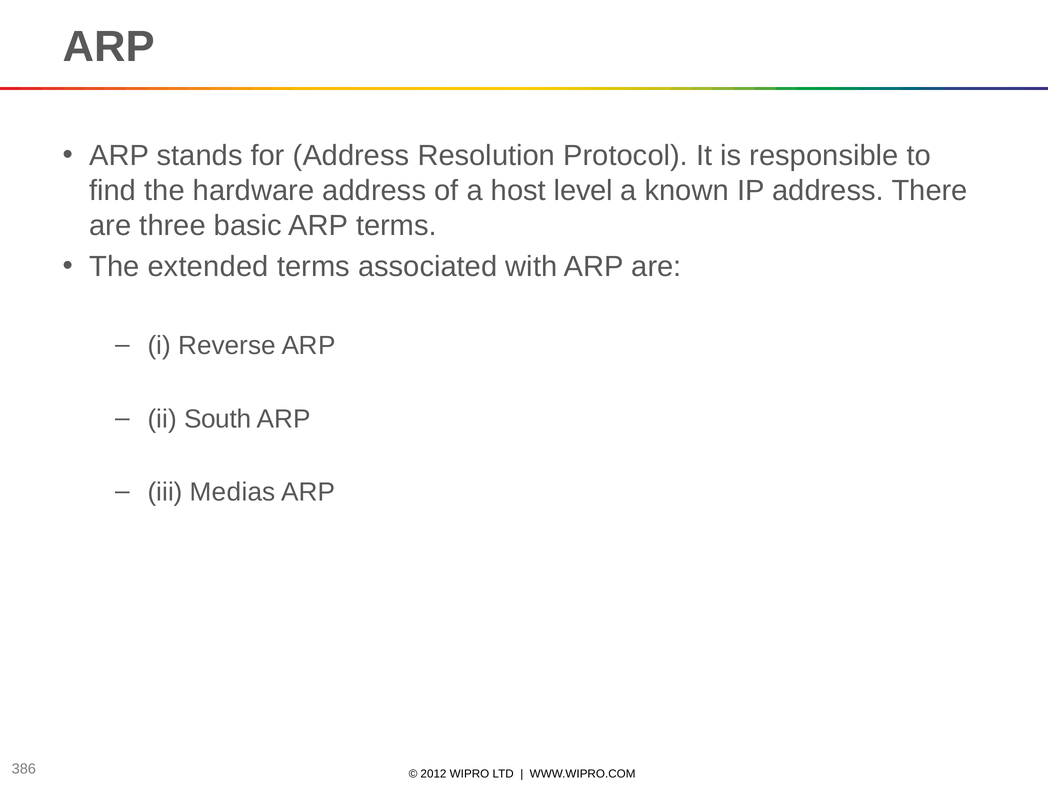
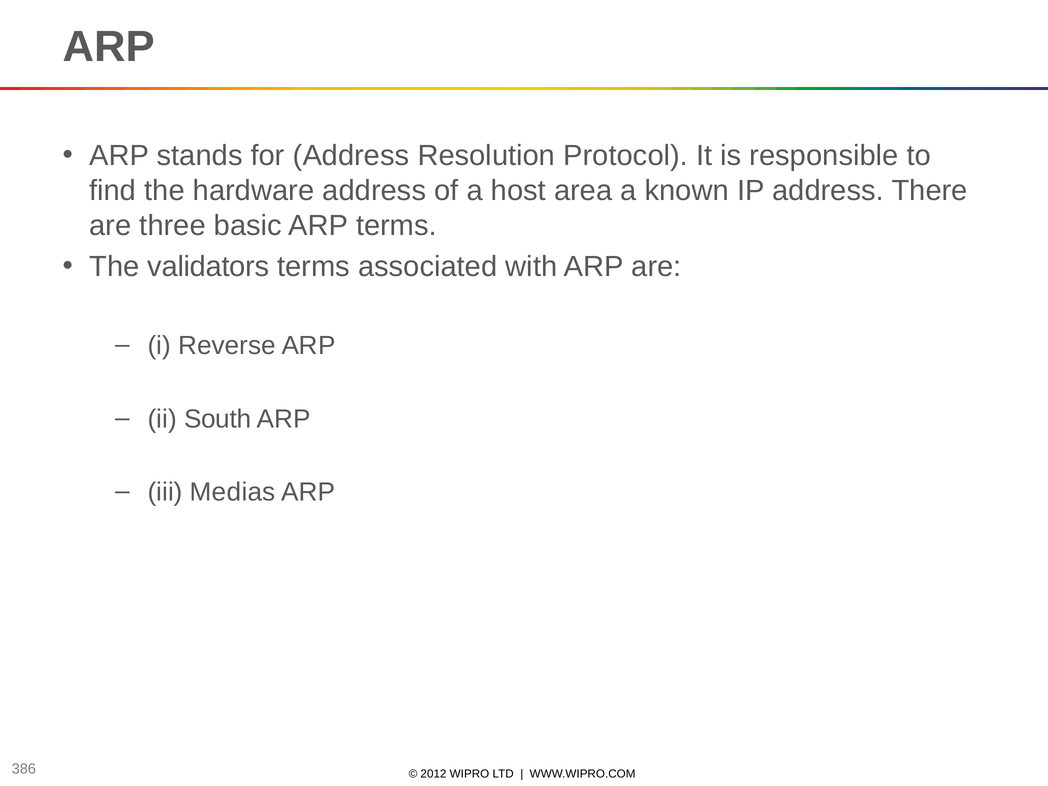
level: level -> area
extended: extended -> validators
